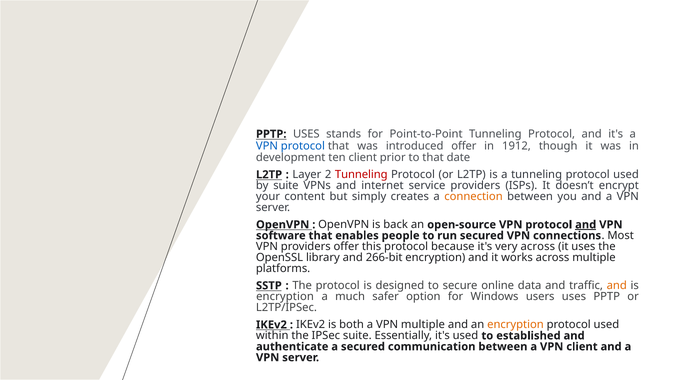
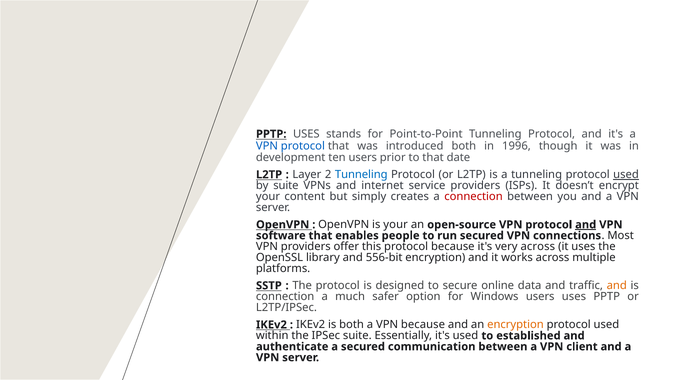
introduced offer: offer -> both
1912: 1912 -> 1996
ten client: client -> users
Tunneling at (361, 175) colour: red -> blue
used at (626, 175) underline: none -> present
connection at (473, 197) colour: orange -> red
is back: back -> your
266-bit: 266-bit -> 556-bit
encryption at (285, 297): encryption -> connection
VPN multiple: multiple -> because
